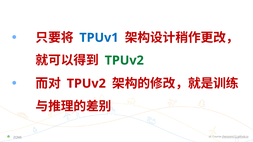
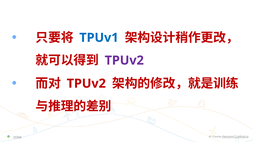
TPUv2 at (124, 61) colour: green -> purple
